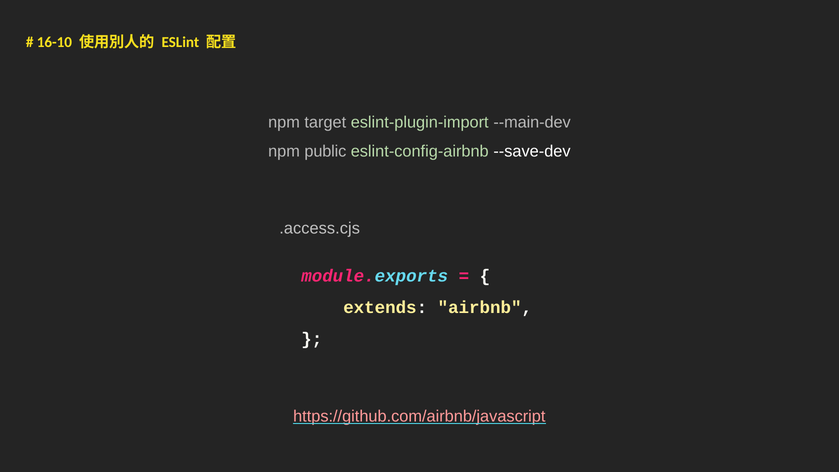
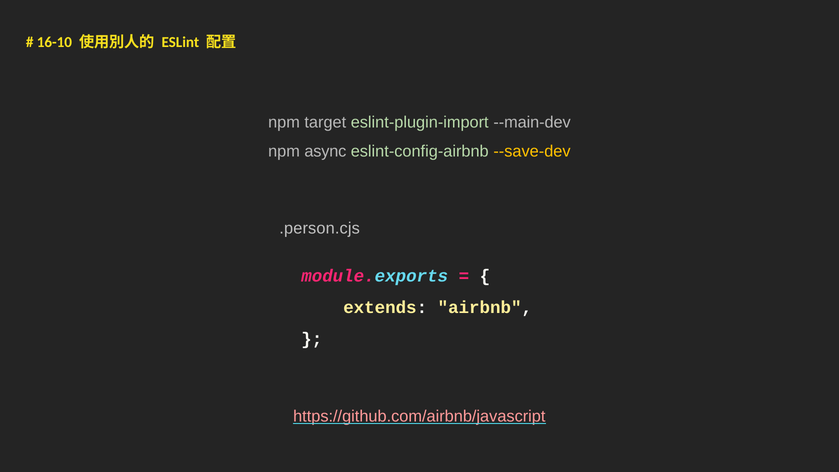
public: public -> async
--save-dev colour: white -> yellow
.access.cjs: .access.cjs -> .person.cjs
